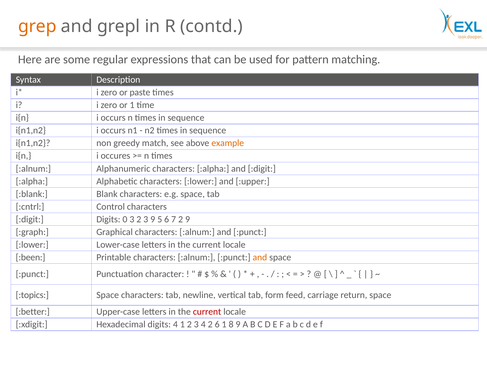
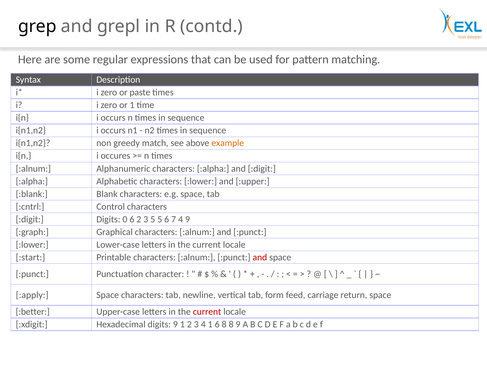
grep colour: orange -> black
0 3: 3 -> 6
3 9: 9 -> 5
7 2: 2 -> 4
:been: :been -> :start
and at (260, 258) colour: orange -> red
:topics: :topics -> :apply
digits 4: 4 -> 9
4 2: 2 -> 1
6 1: 1 -> 8
